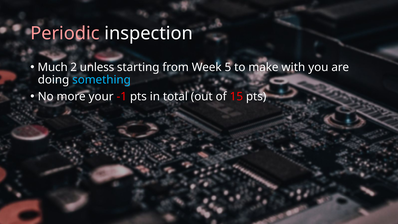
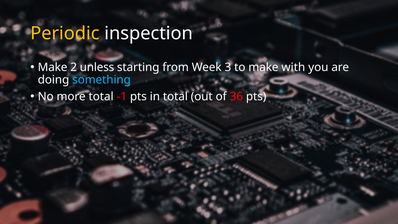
Periodic colour: pink -> yellow
Much at (53, 67): Much -> Make
5: 5 -> 3
more your: your -> total
15: 15 -> 36
